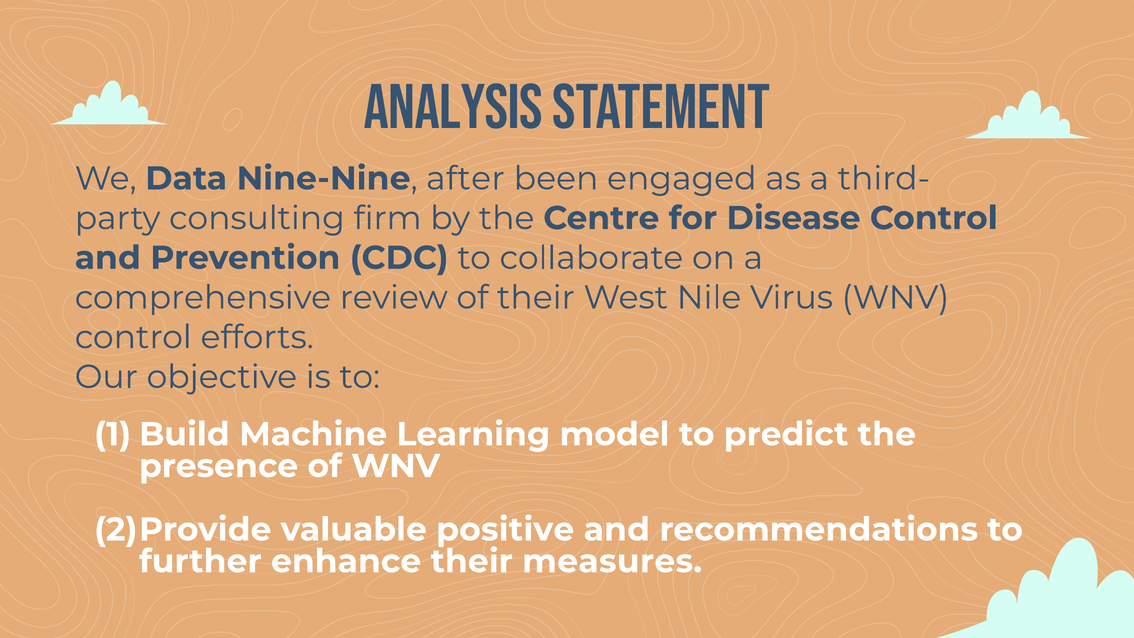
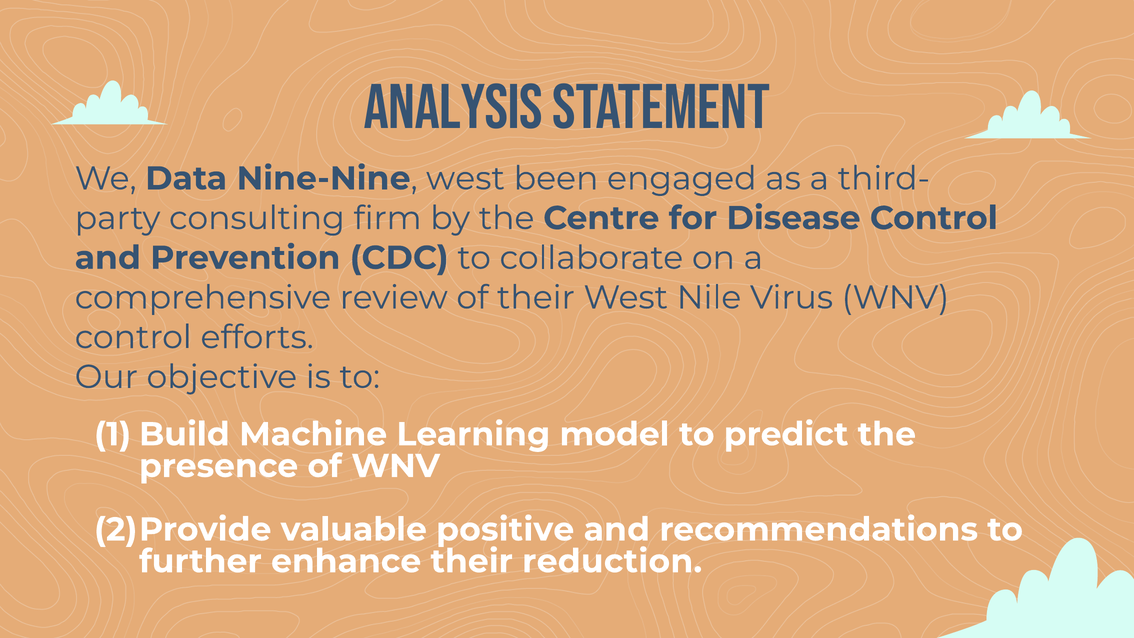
Nine-Nine after: after -> west
measures: measures -> reduction
